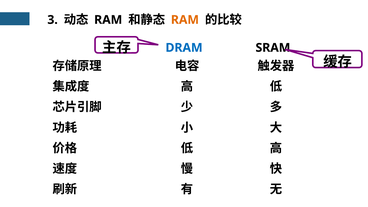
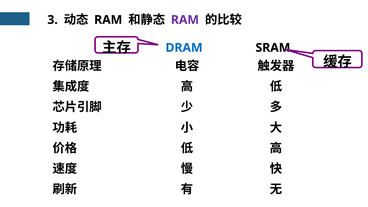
RAM at (185, 20) colour: orange -> purple
